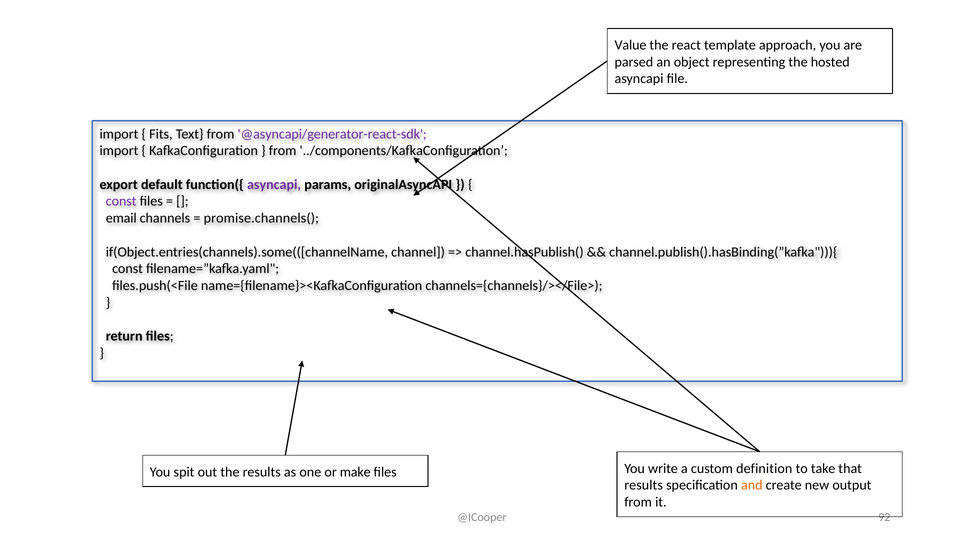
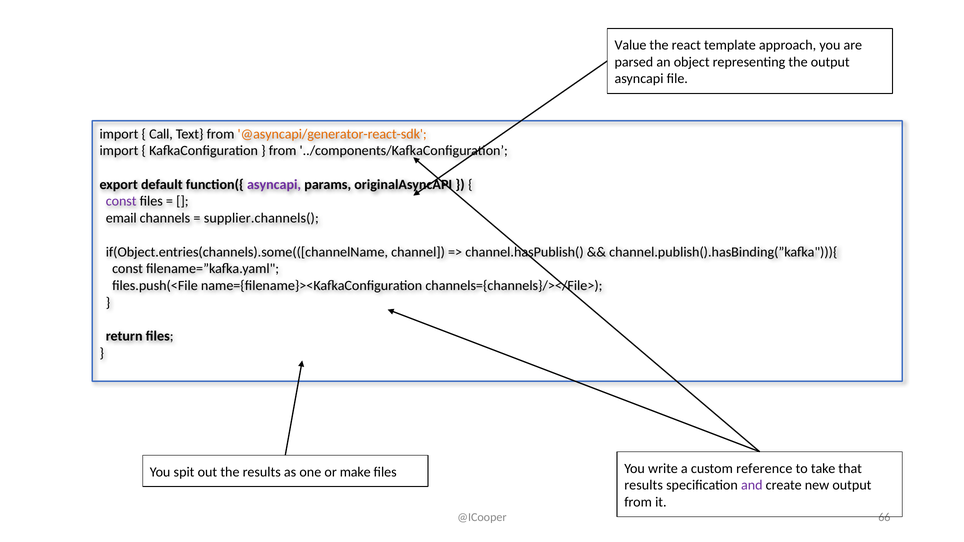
the hosted: hosted -> output
Fits: Fits -> Call
@asyncapi/generator-react-sdk colour: purple -> orange
promise.channels(: promise.channels( -> supplier.channels(
definition: definition -> reference
and colour: orange -> purple
92: 92 -> 66
